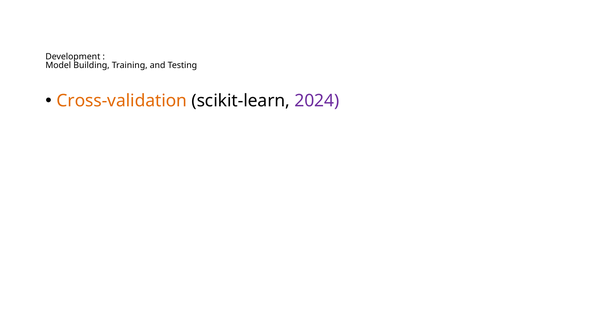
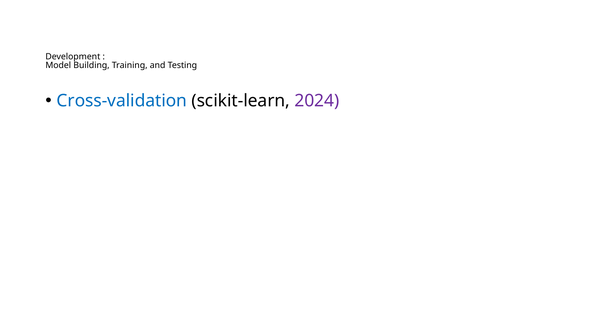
Cross-validation colour: orange -> blue
